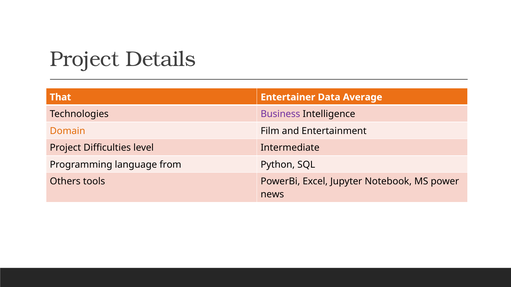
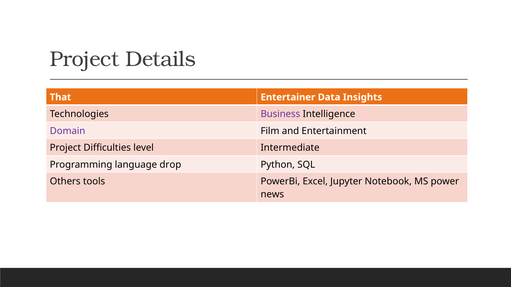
Average: Average -> Insights
Domain colour: orange -> purple
from: from -> drop
